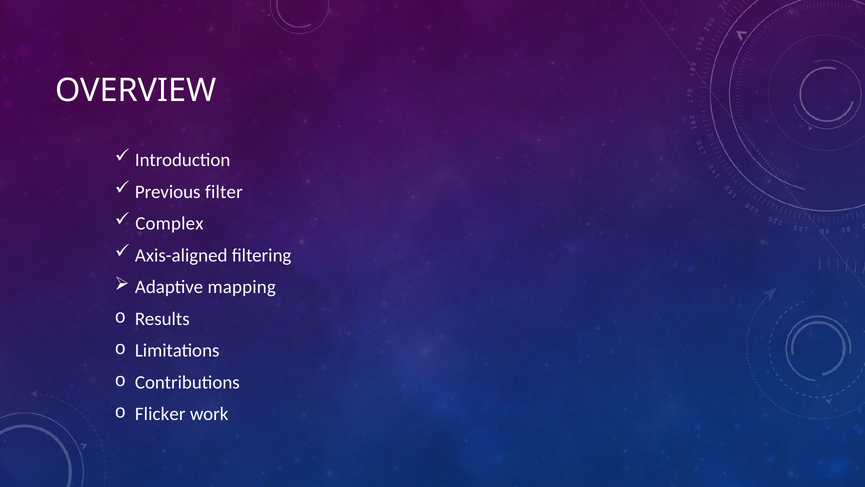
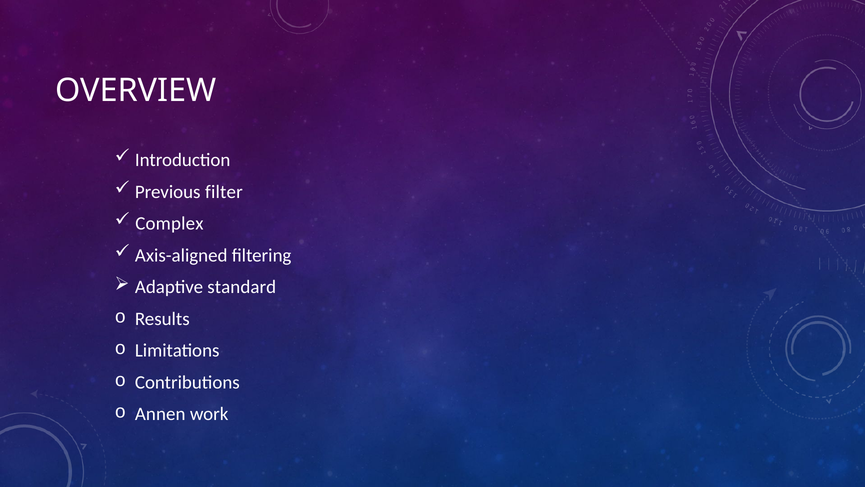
mapping: mapping -> standard
Flicker: Flicker -> Annen
